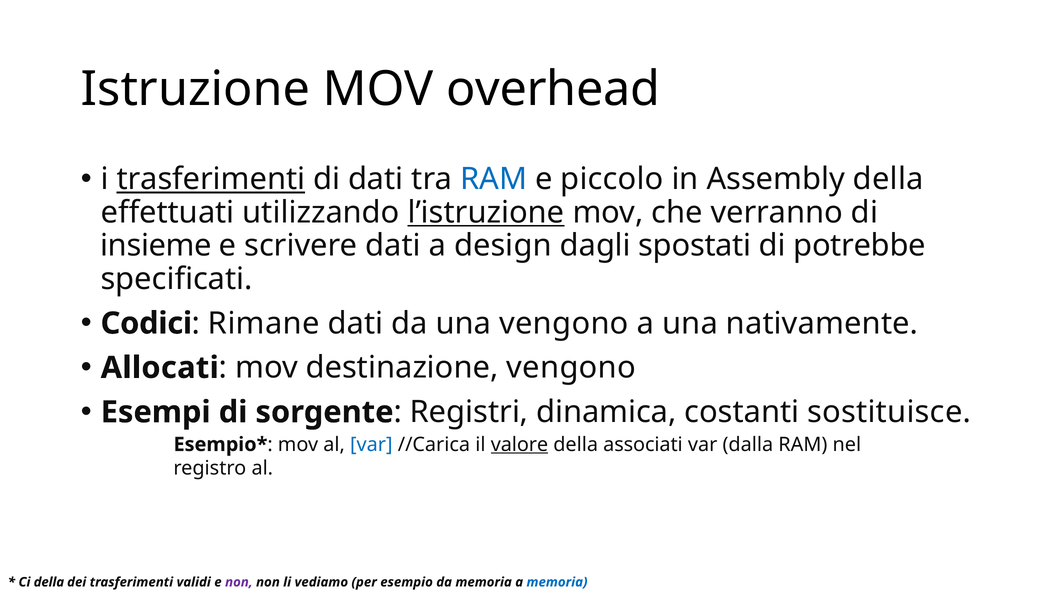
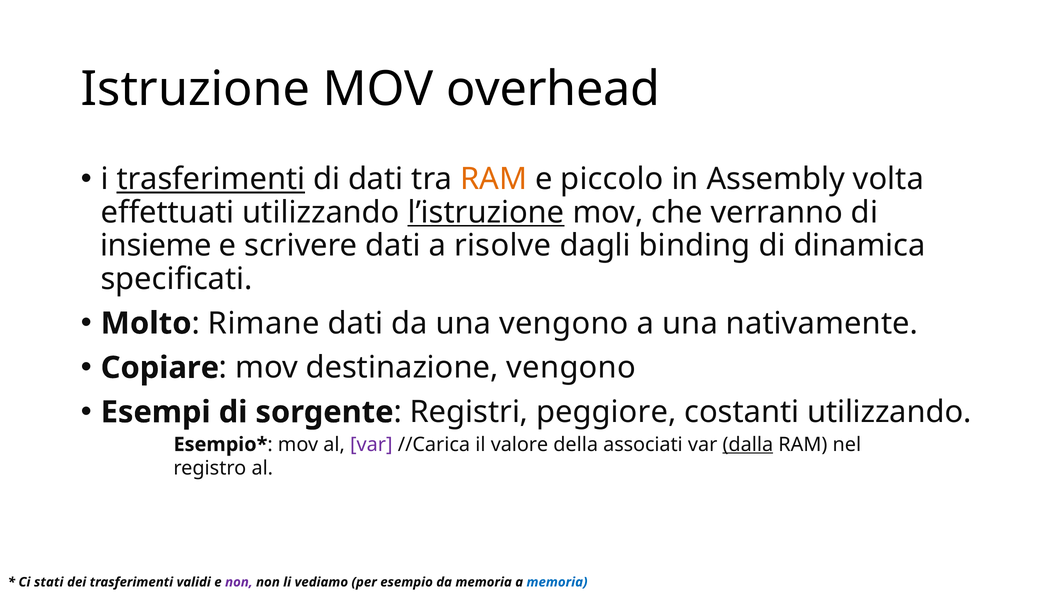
RAM at (494, 179) colour: blue -> orange
Assembly della: della -> volta
design: design -> risolve
spostati: spostati -> binding
potrebbe: potrebbe -> dinamica
Codici: Codici -> Molto
Allocati: Allocati -> Copiare
dinamica: dinamica -> peggiore
costanti sostituisce: sostituisce -> utilizzando
var at (371, 445) colour: blue -> purple
valore underline: present -> none
dalla underline: none -> present
Ci della: della -> stati
